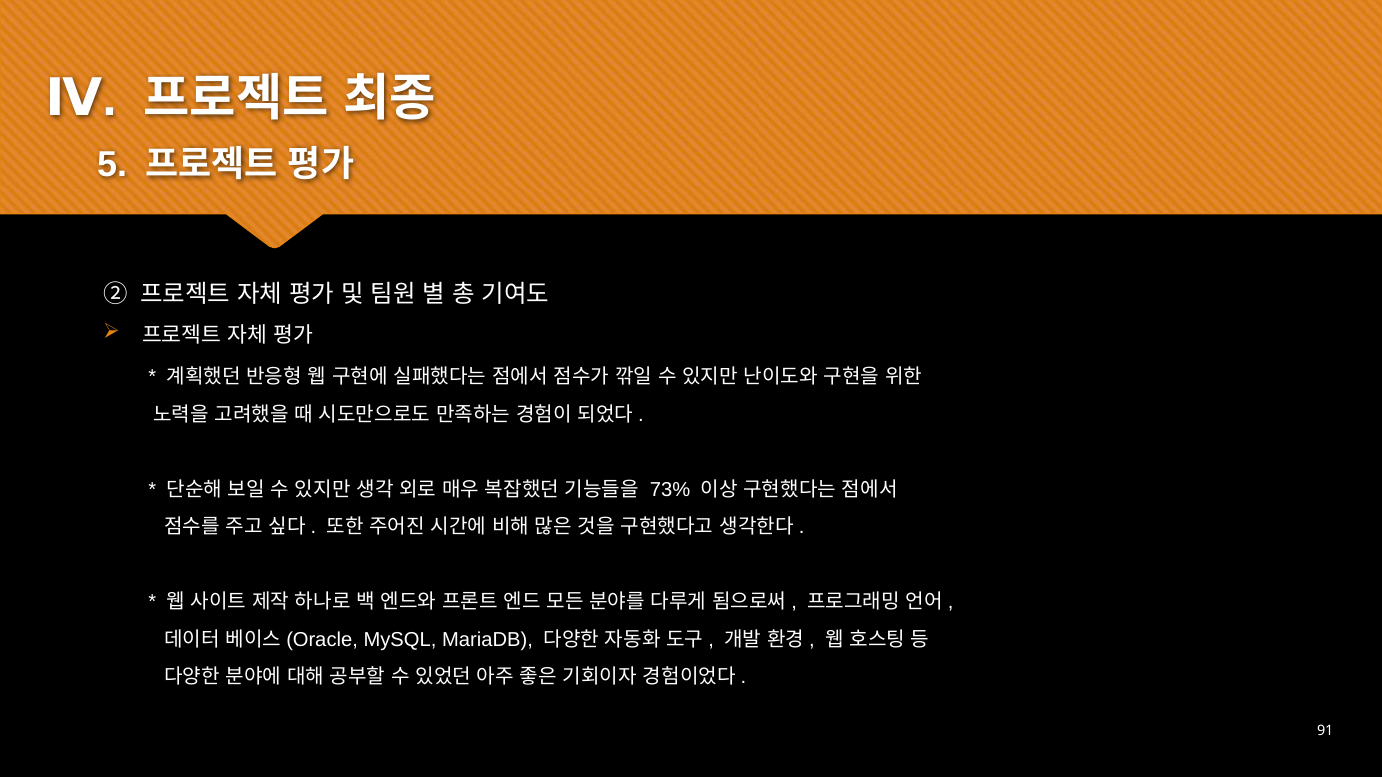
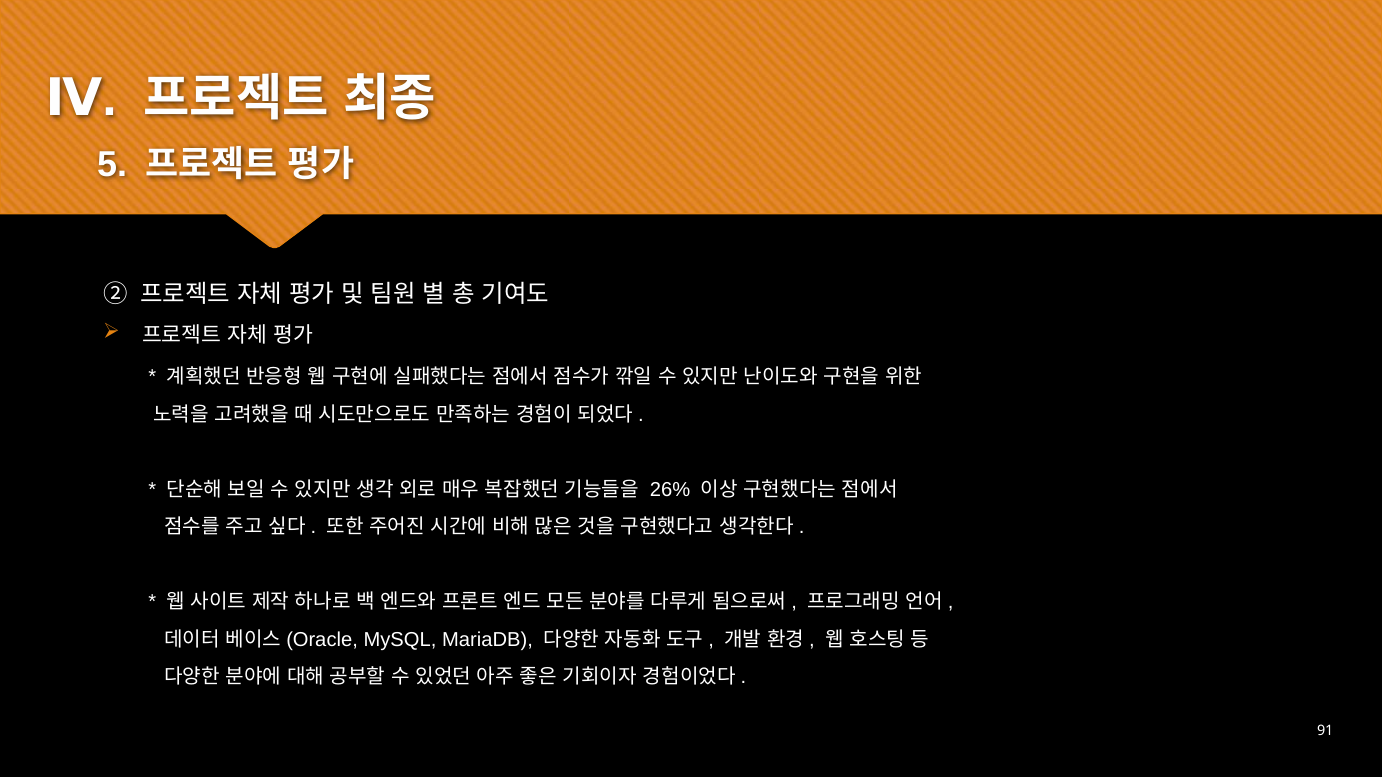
73%: 73% -> 26%
